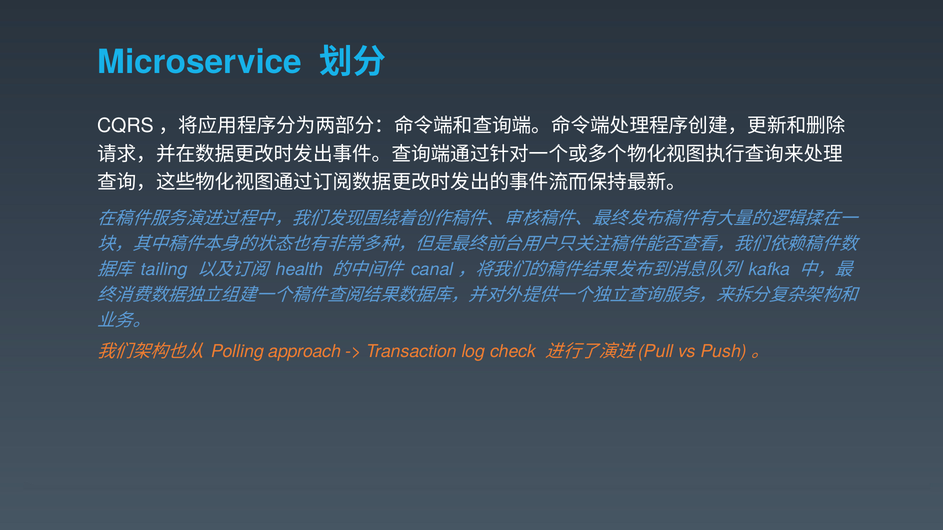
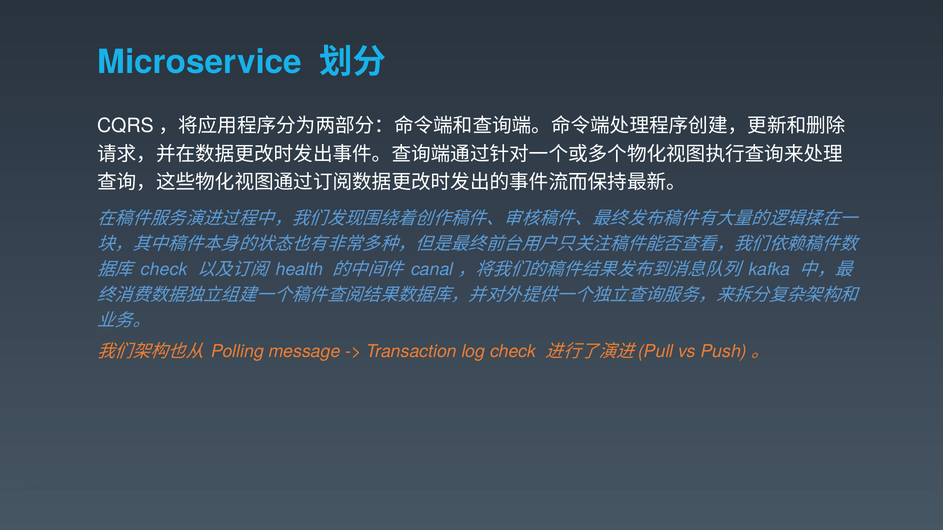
tailing at (164, 270): tailing -> check
approach: approach -> message
